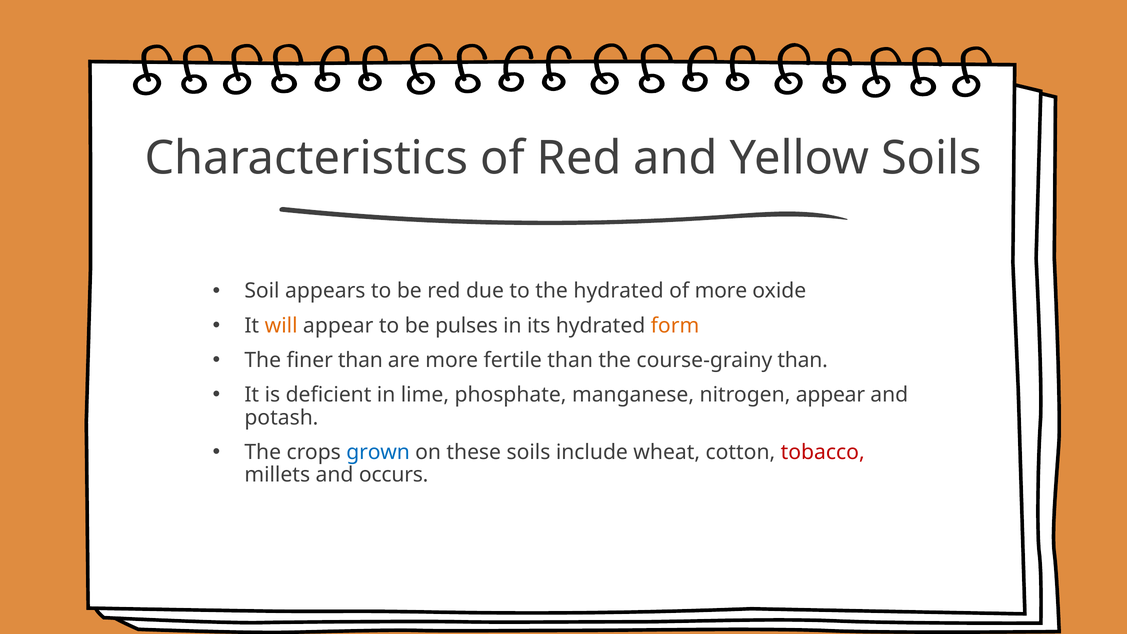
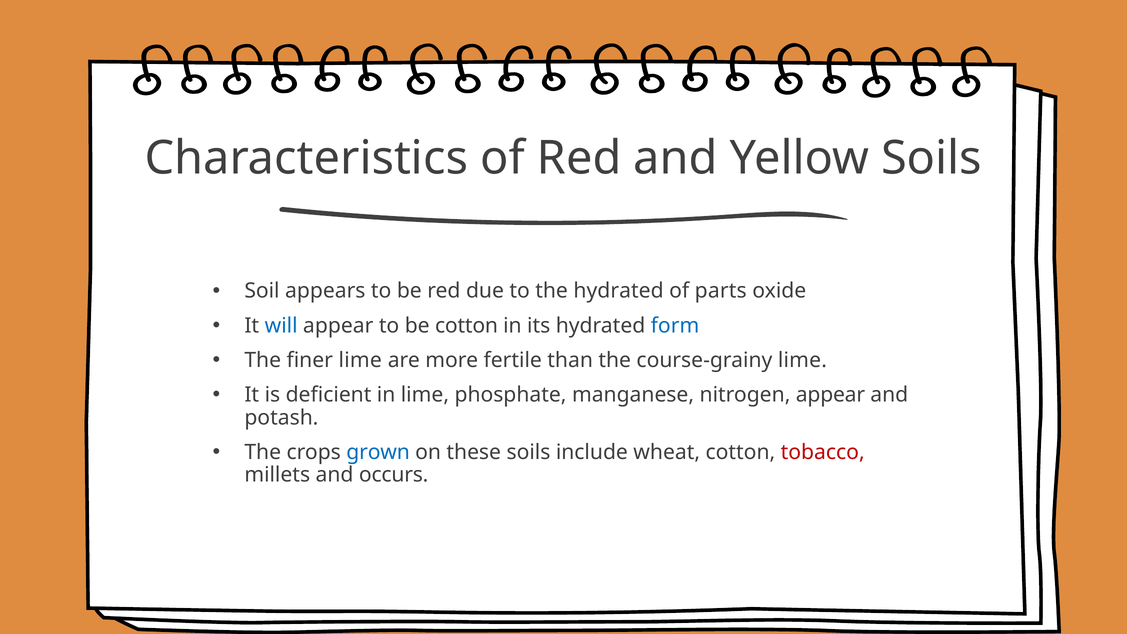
of more: more -> parts
will colour: orange -> blue
be pulses: pulses -> cotton
form colour: orange -> blue
finer than: than -> lime
course-grainy than: than -> lime
